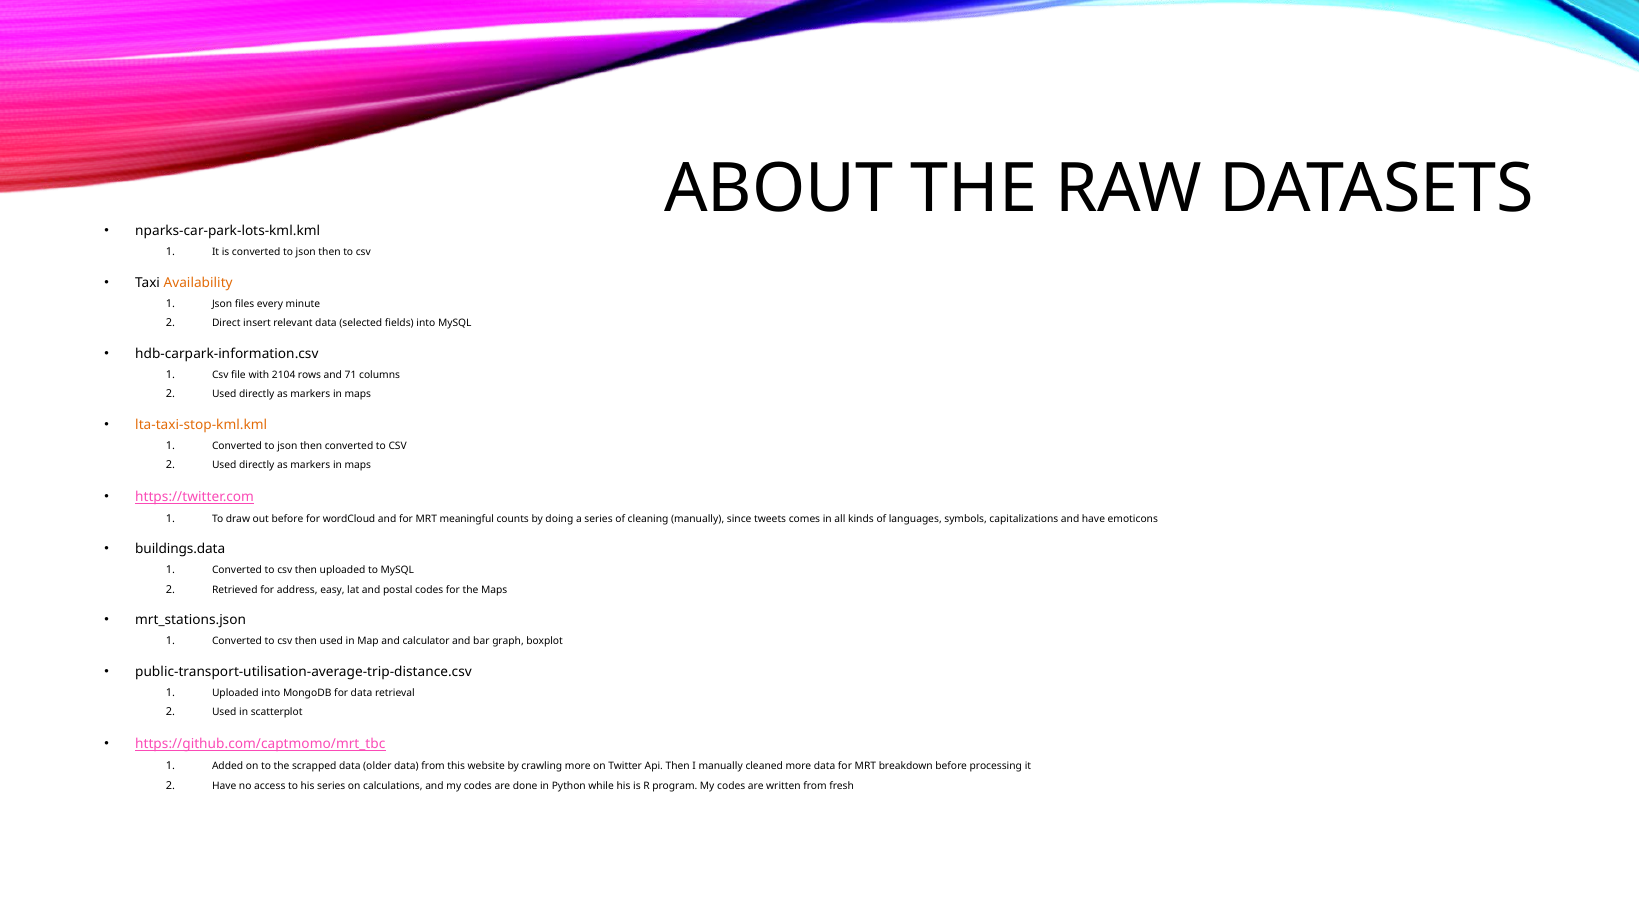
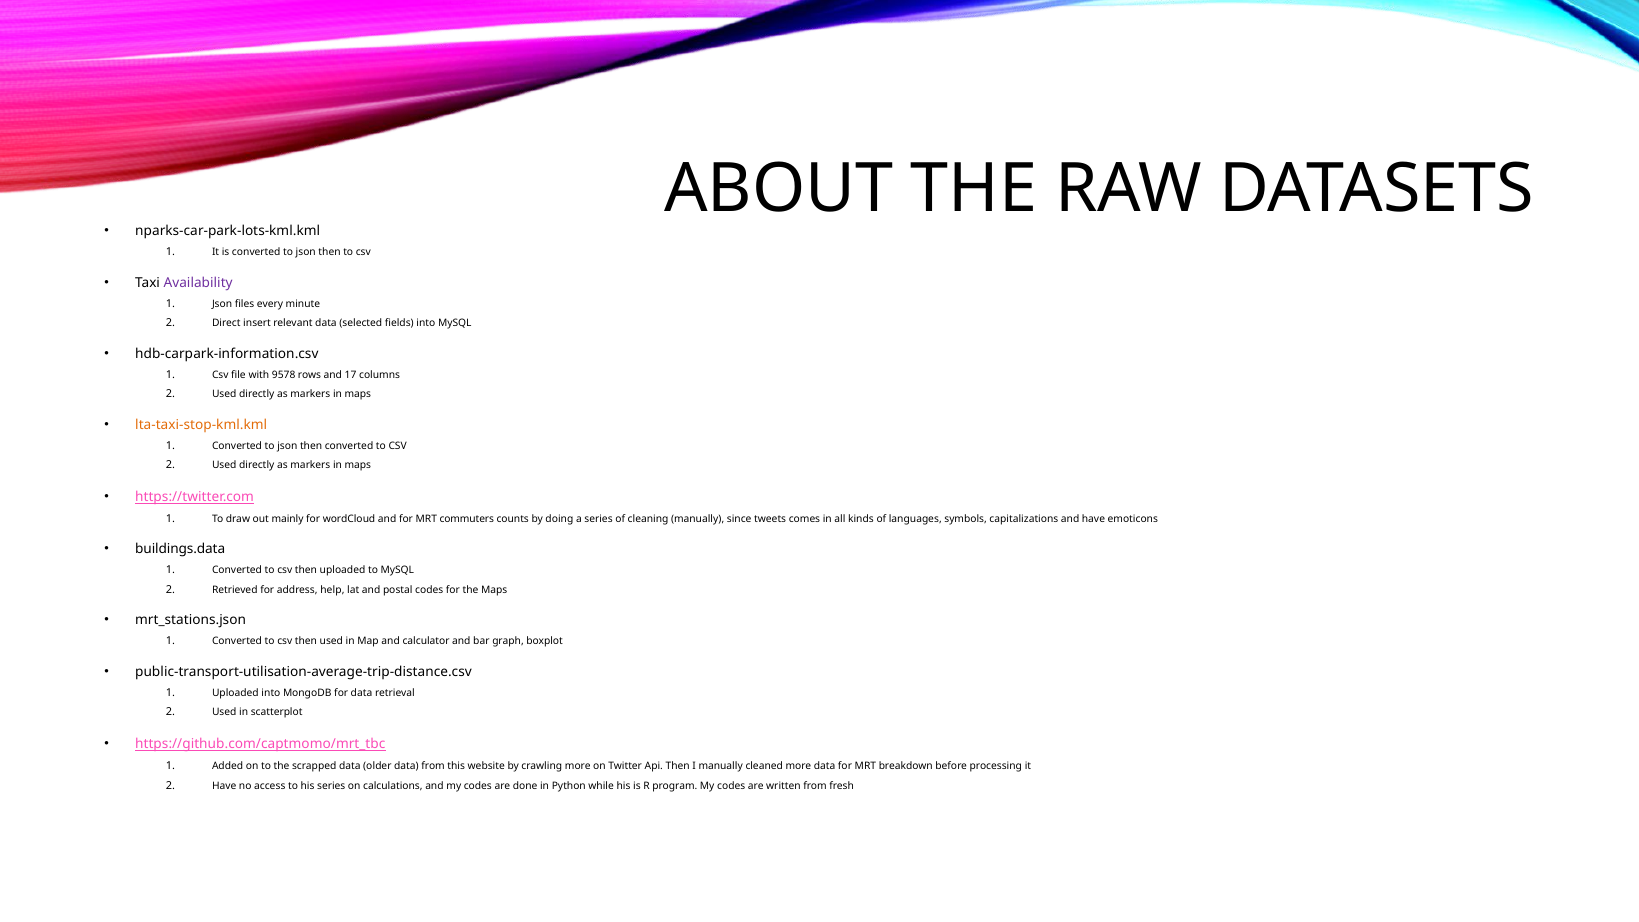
Availability colour: orange -> purple
2104: 2104 -> 9578
71: 71 -> 17
out before: before -> mainly
meaningful: meaningful -> commuters
easy: easy -> help
